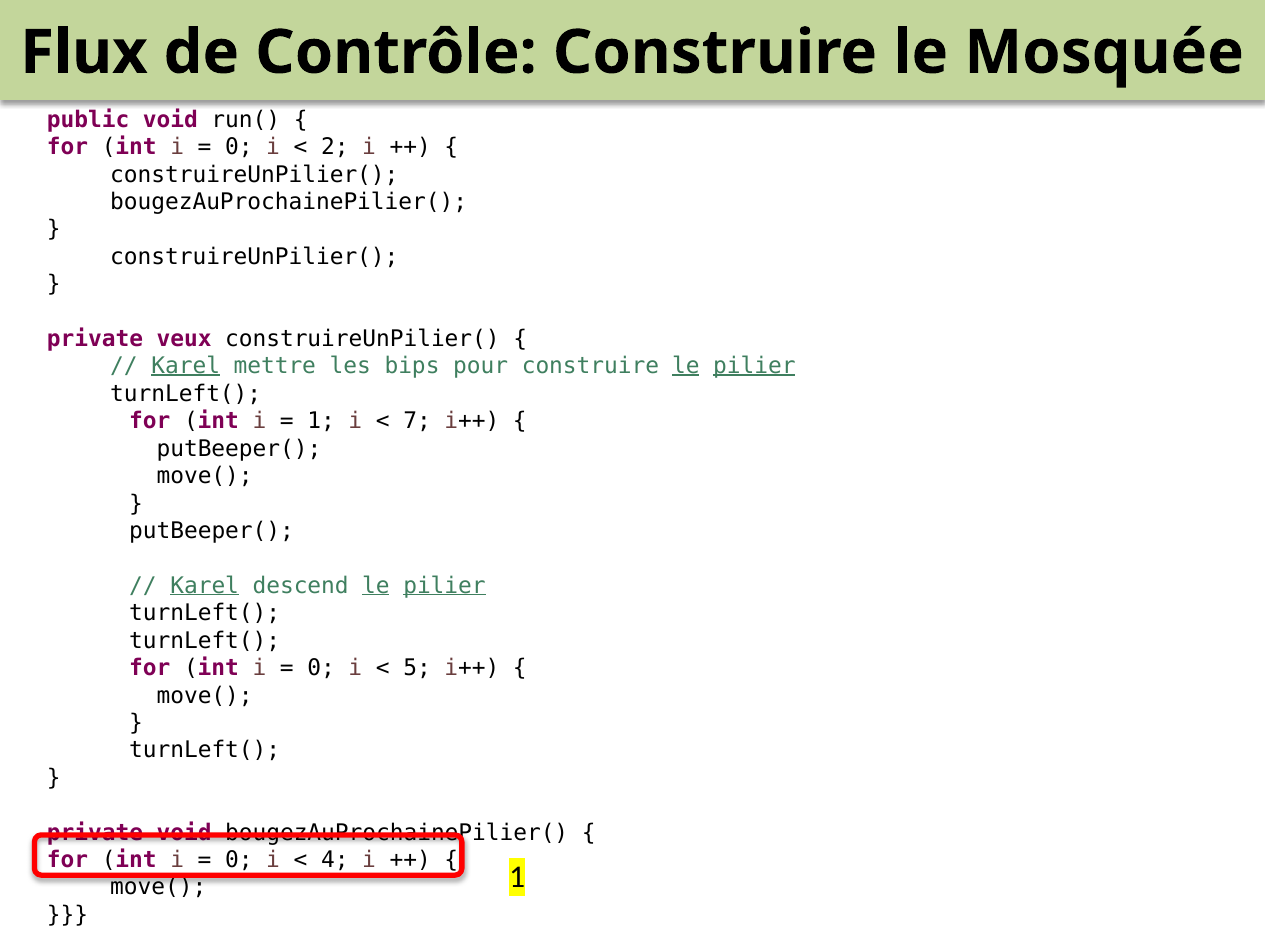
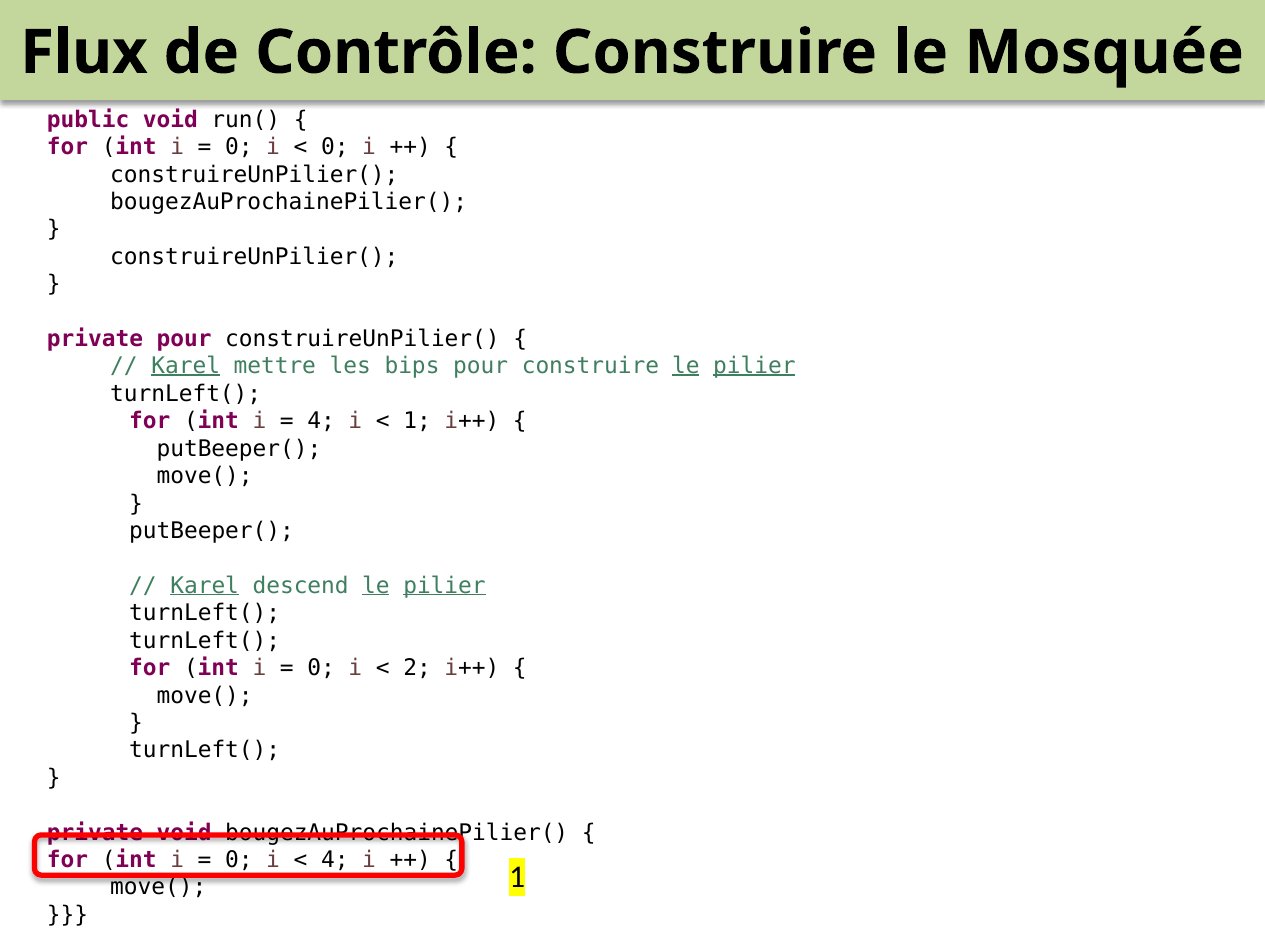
2 at (335, 147): 2 -> 0
private veux: veux -> pour
1 at (321, 422): 1 -> 4
7 at (417, 422): 7 -> 1
5: 5 -> 2
